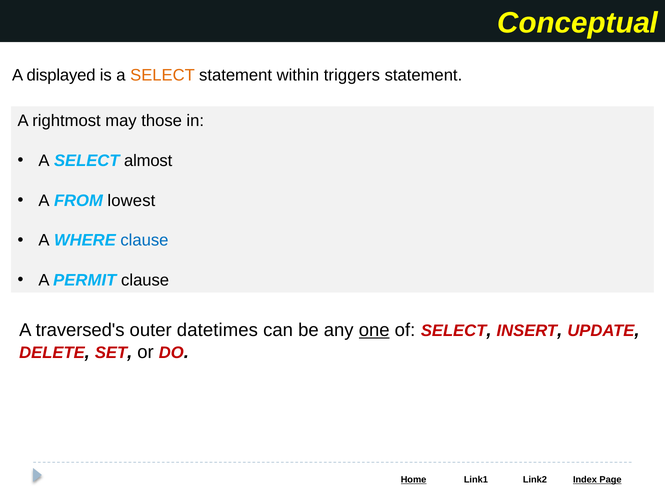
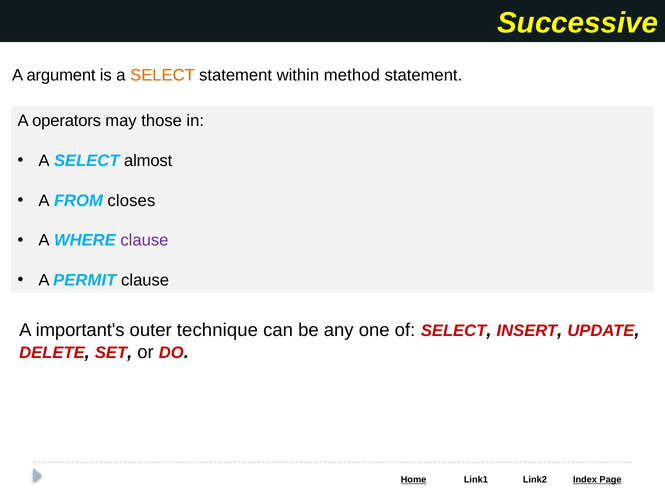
Conceptual: Conceptual -> Successive
displayed: displayed -> argument
triggers: triggers -> method
rightmost: rightmost -> operators
lowest: lowest -> closes
clause at (144, 240) colour: blue -> purple
traversed's: traversed's -> important's
datetimes: datetimes -> technique
one underline: present -> none
